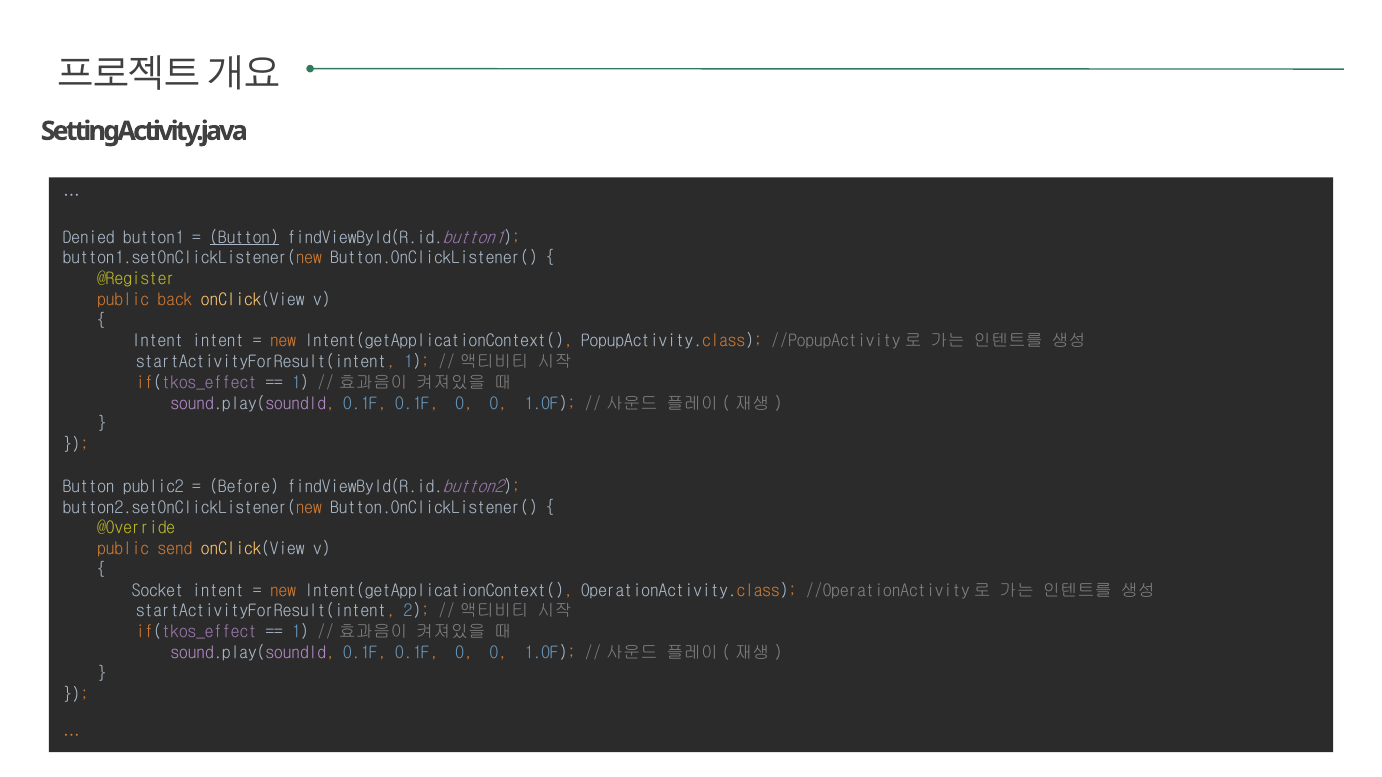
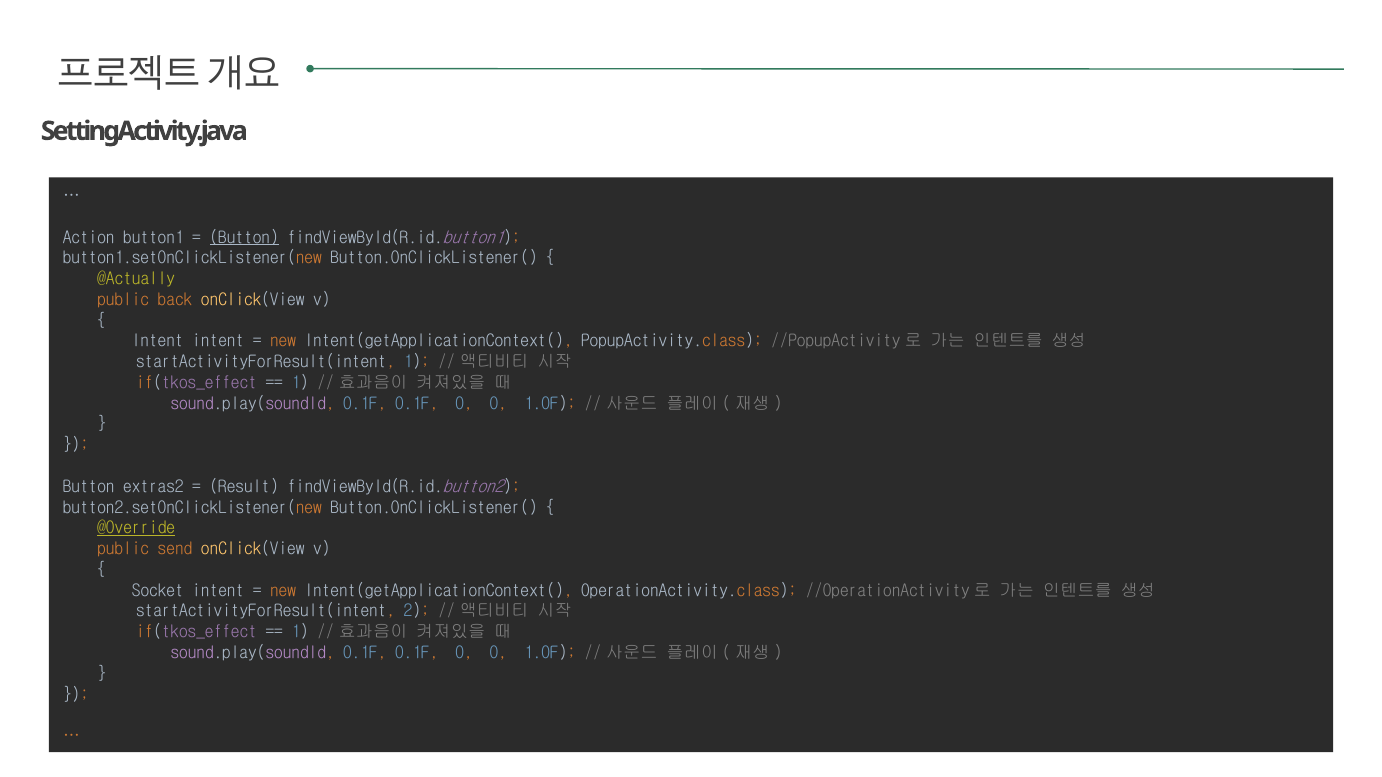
Denied: Denied -> Action
@Register: @Register -> @Actually
public2: public2 -> extras2
Before: Before -> Result
@Override underline: none -> present
